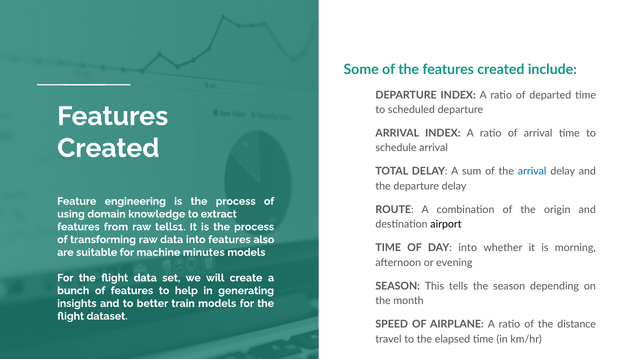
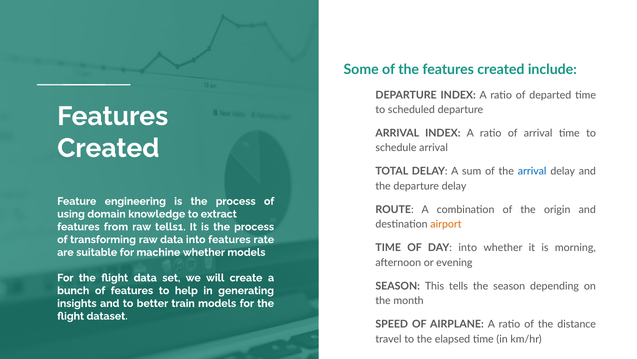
airport colour: black -> orange
also: also -> rate
machine minutes: minutes -> whether
